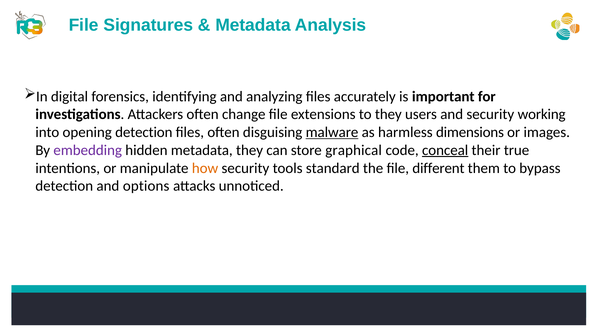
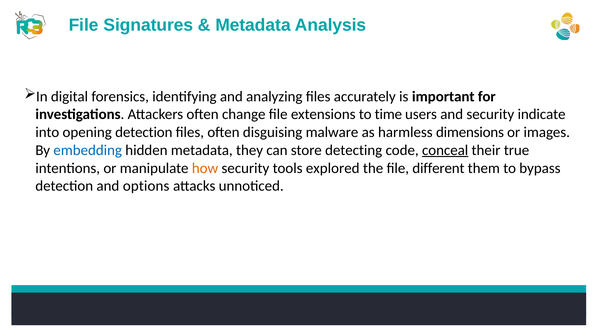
to they: they -> time
working: working -> indicate
malware underline: present -> none
embedding colour: purple -> blue
graphical: graphical -> detecting
standard: standard -> explored
